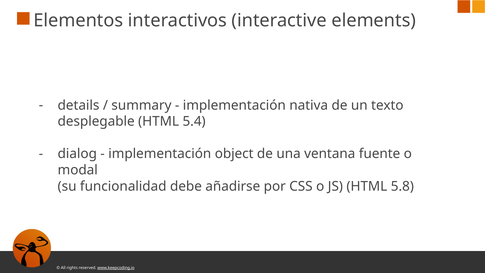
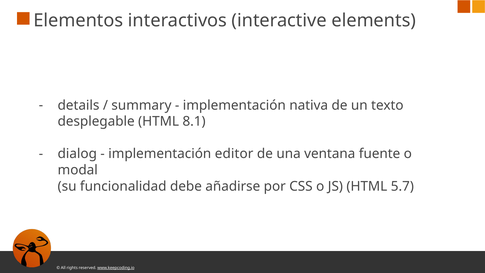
5.4: 5.4 -> 8.1
object: object -> editor
5.8: 5.8 -> 5.7
